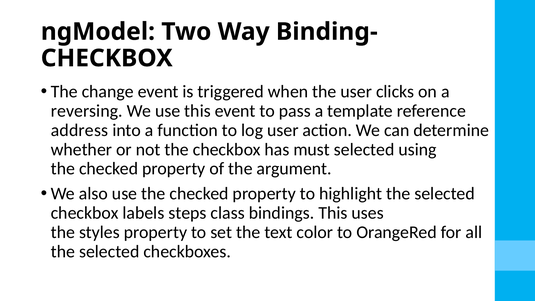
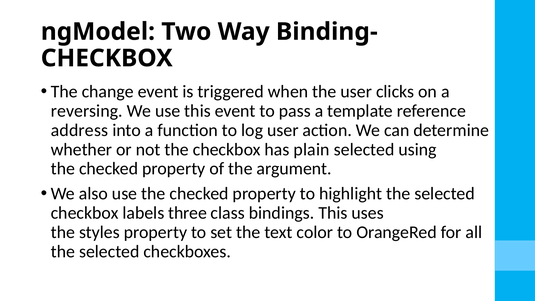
must: must -> plain
steps: steps -> three
